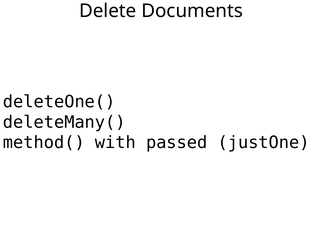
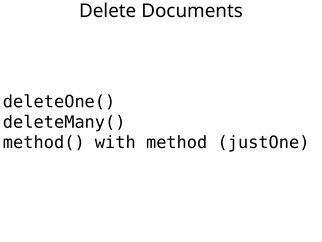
passed: passed -> method
